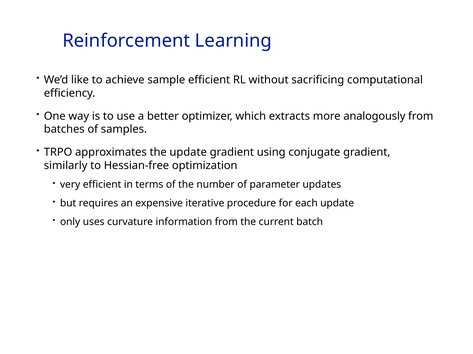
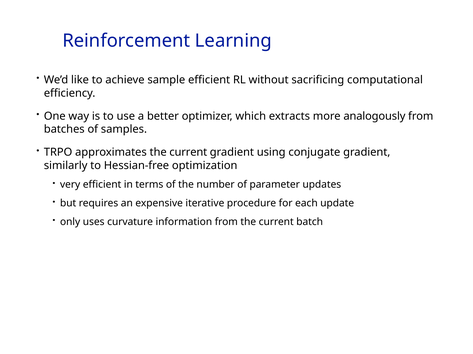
approximates the update: update -> current
